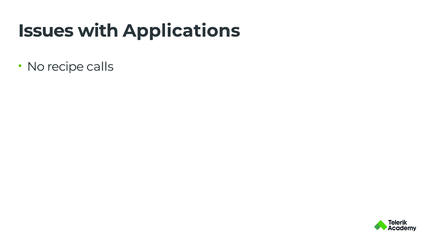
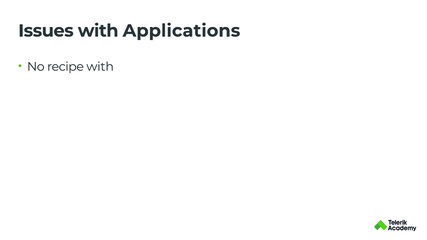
recipe calls: calls -> with
